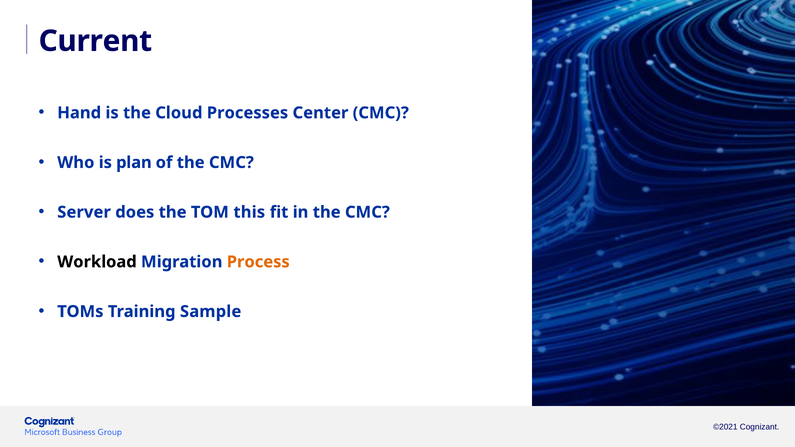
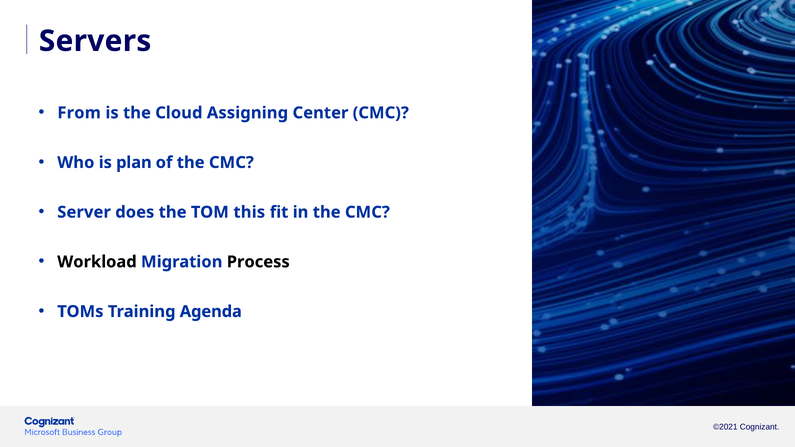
Current: Current -> Servers
Hand: Hand -> From
Processes: Processes -> Assigning
Process colour: orange -> black
Sample: Sample -> Agenda
